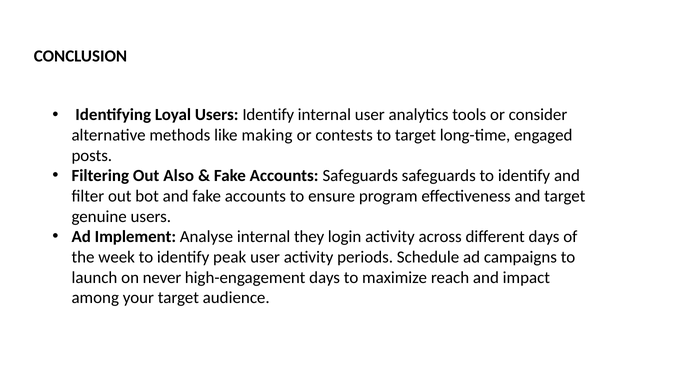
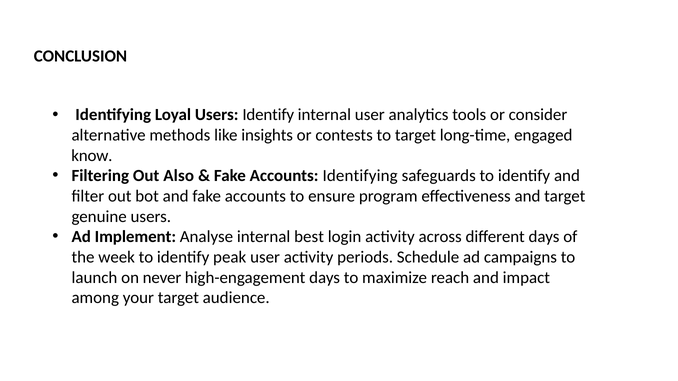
making: making -> insights
posts: posts -> know
Accounts Safeguards: Safeguards -> Identifying
they: they -> best
